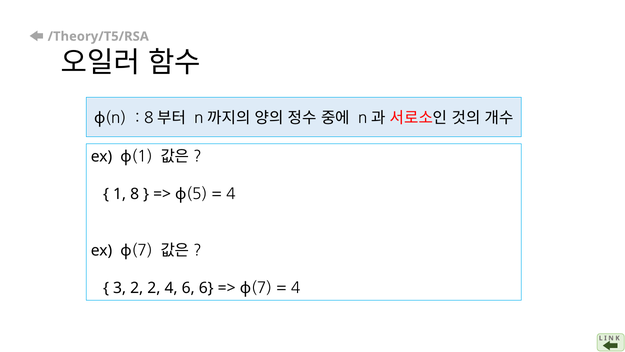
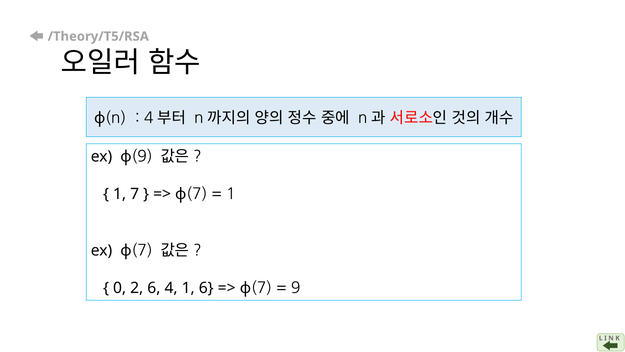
8 at (149, 118): 8 -> 4
ex 1: 1 -> 9
1 8: 8 -> 7
5 at (197, 194): 5 -> 7
4 at (231, 194): 4 -> 1
3: 3 -> 0
2 2: 2 -> 6
4 6: 6 -> 1
4 at (296, 288): 4 -> 9
